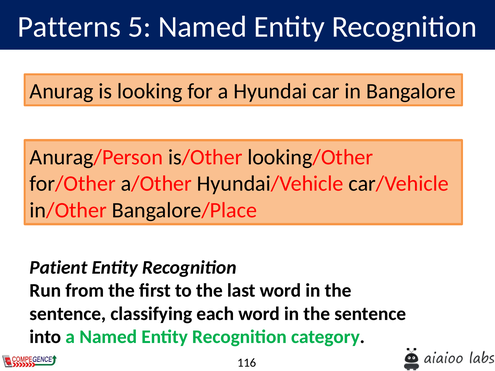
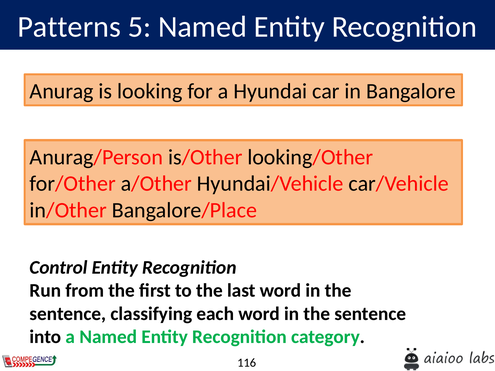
Patient: Patient -> Control
